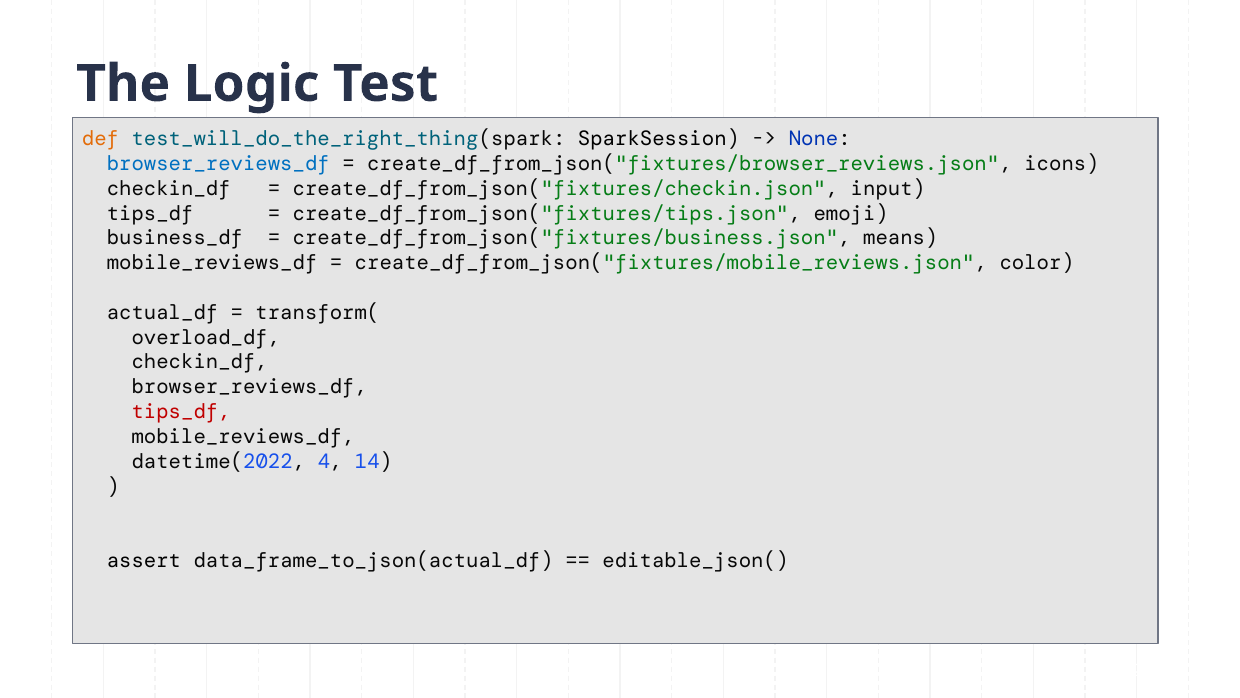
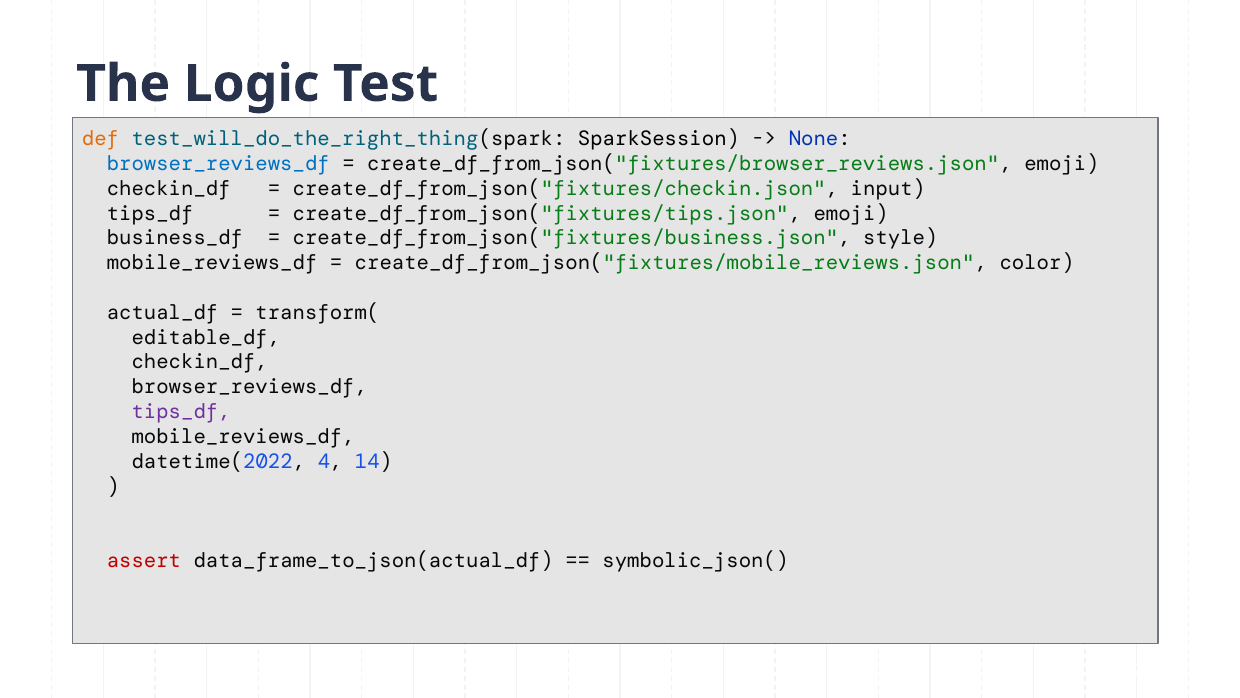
create_df_from_json("fixtures/browser_reviews.json icons: icons -> emoji
means: means -> style
overload_df: overload_df -> editable_df
tips_df at (181, 411) colour: red -> purple
assert colour: black -> red
editable_json(: editable_json( -> symbolic_json(
